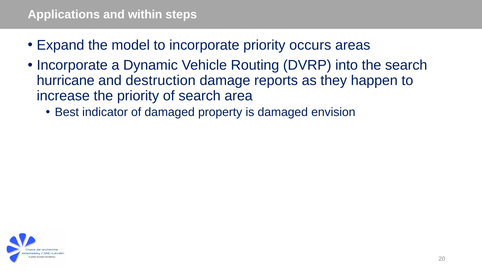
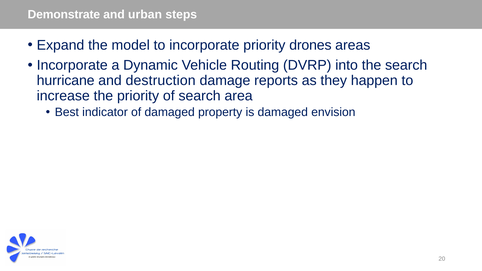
Applications: Applications -> Demonstrate
within: within -> urban
occurs: occurs -> drones
